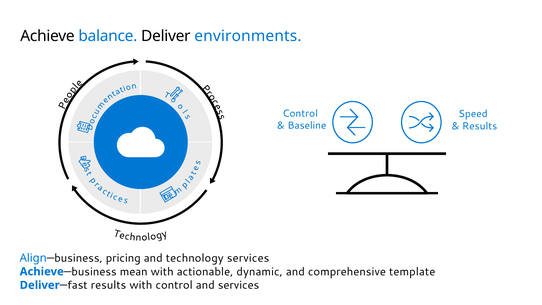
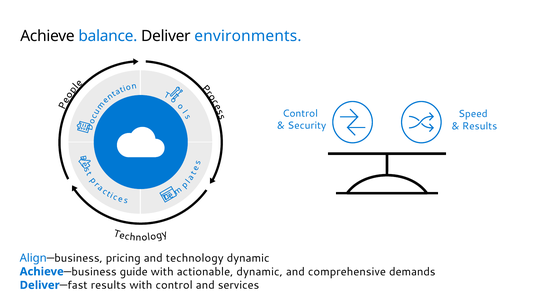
Baseline: Baseline -> Security
technology services: services -> dynamic
mean: mean -> guide
template: template -> demands
